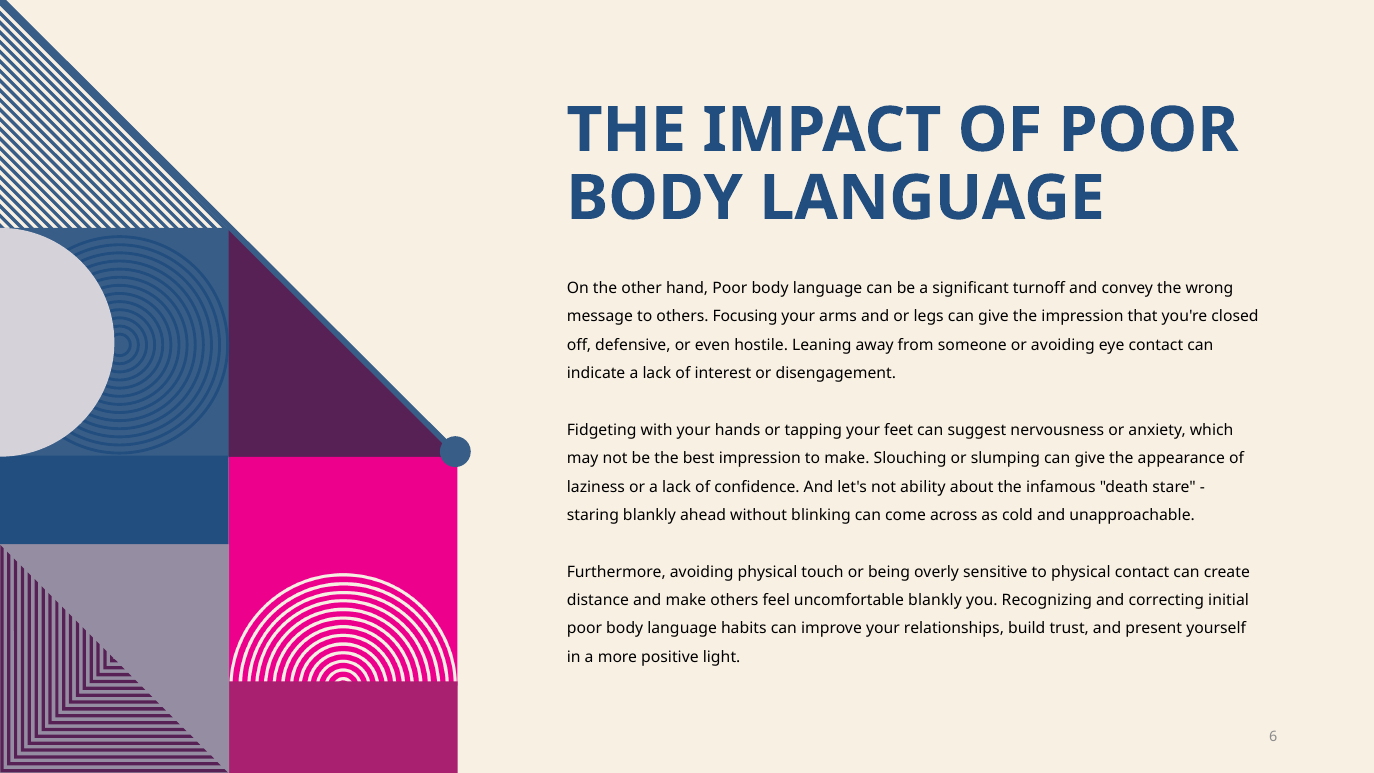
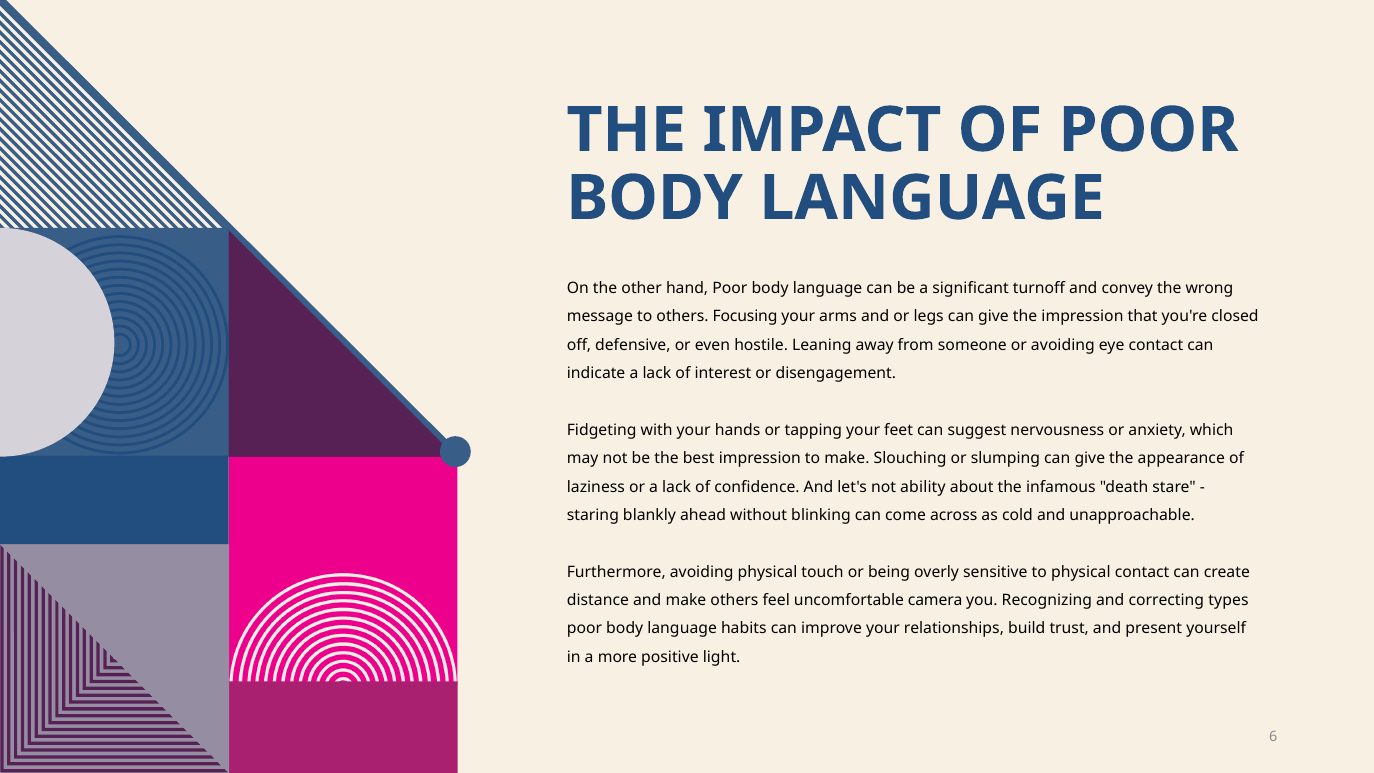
uncomfortable blankly: blankly -> camera
initial: initial -> types
